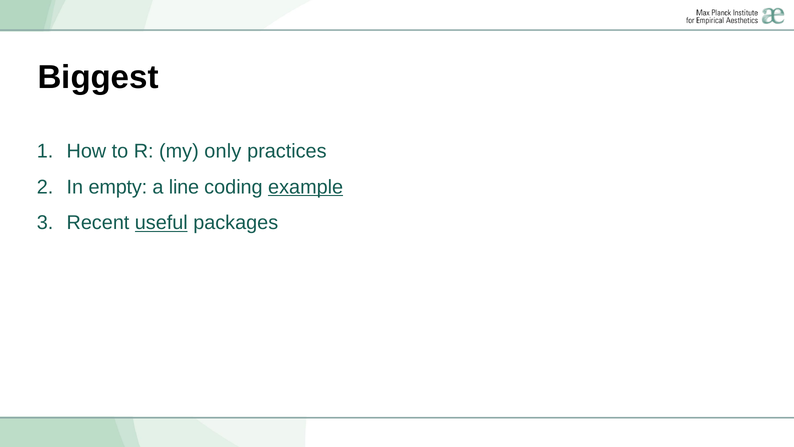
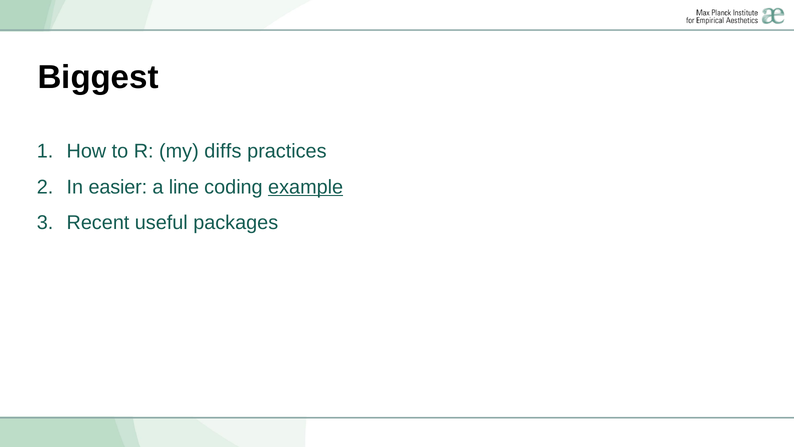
only: only -> diffs
empty: empty -> easier
useful underline: present -> none
